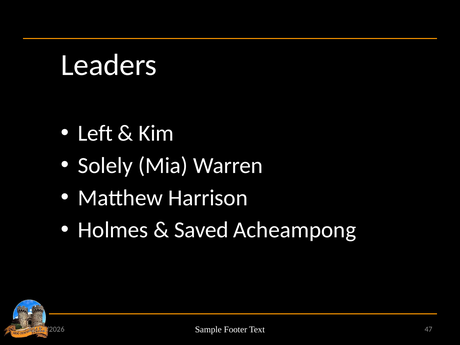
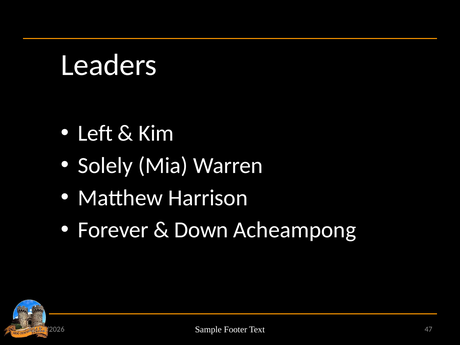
Holmes: Holmes -> Forever
Saved: Saved -> Down
